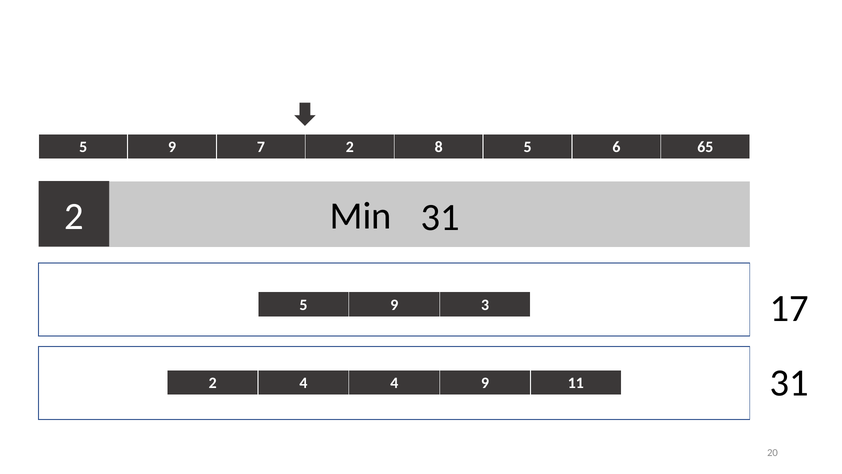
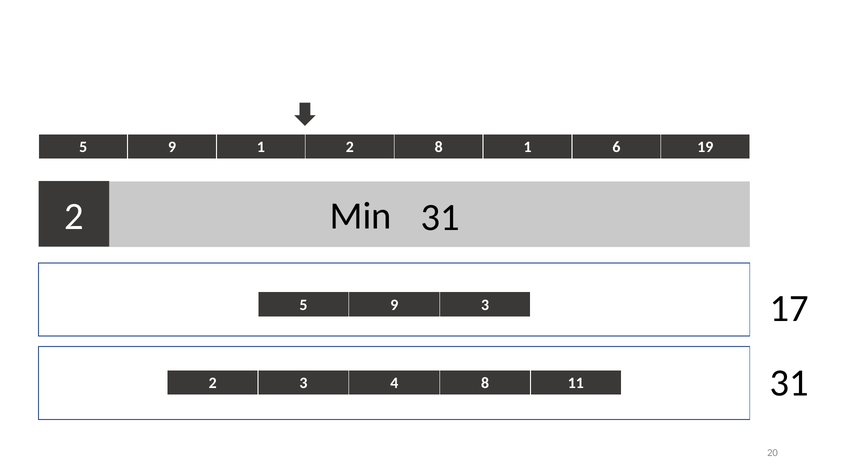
9 7: 7 -> 1
8 5: 5 -> 1
65: 65 -> 19
2 4: 4 -> 3
4 9: 9 -> 8
